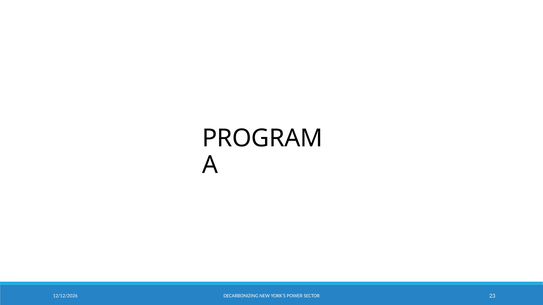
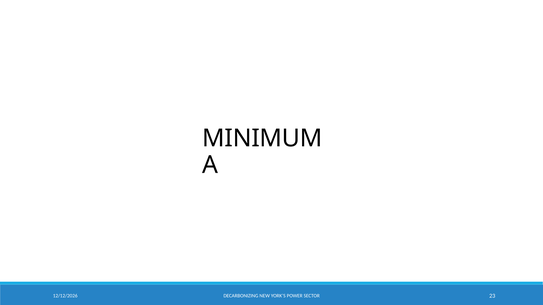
PROGRAM: PROGRAM -> MINIMUM
